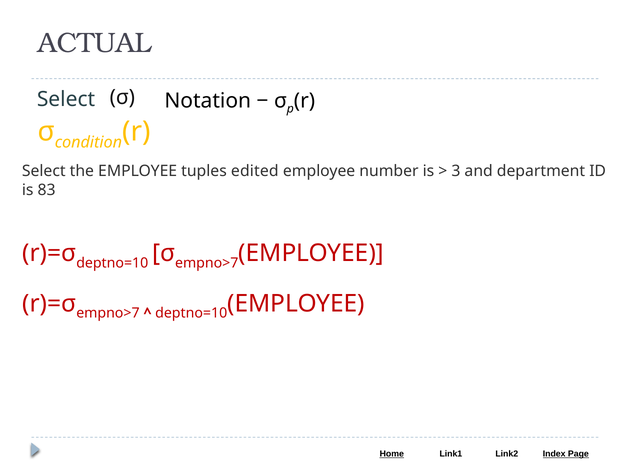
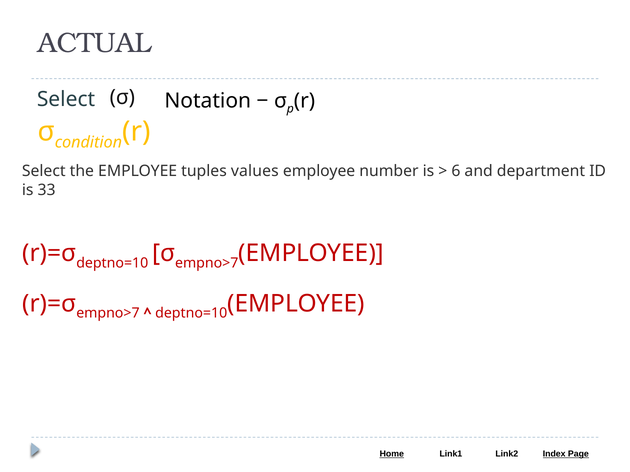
edited: edited -> values
3: 3 -> 6
83: 83 -> 33
